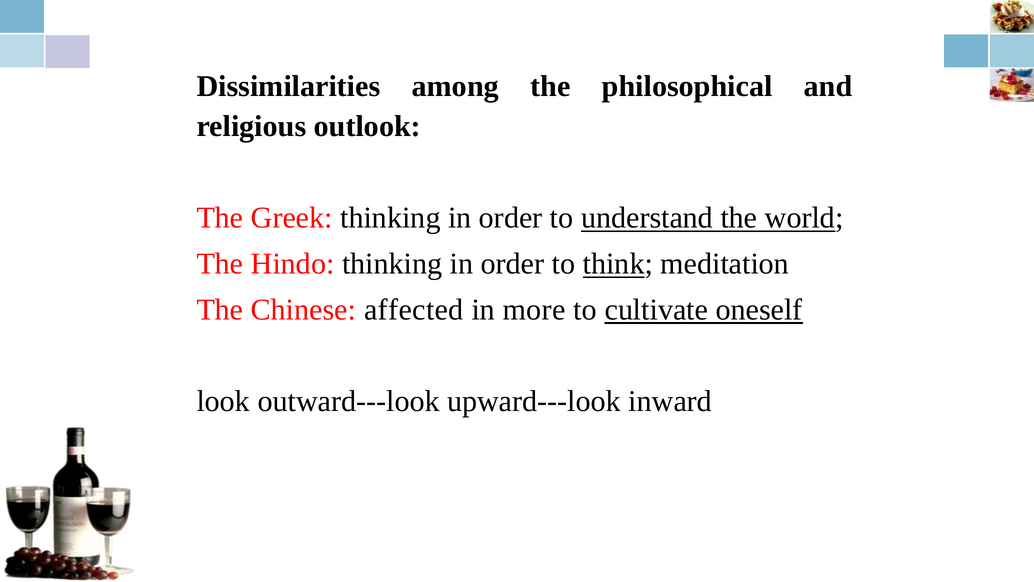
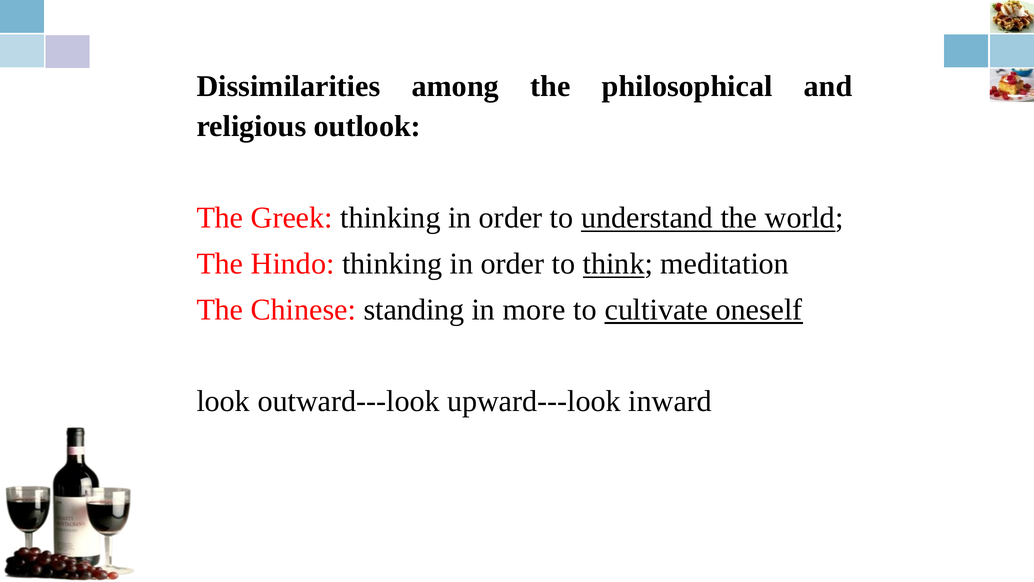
affected: affected -> standing
